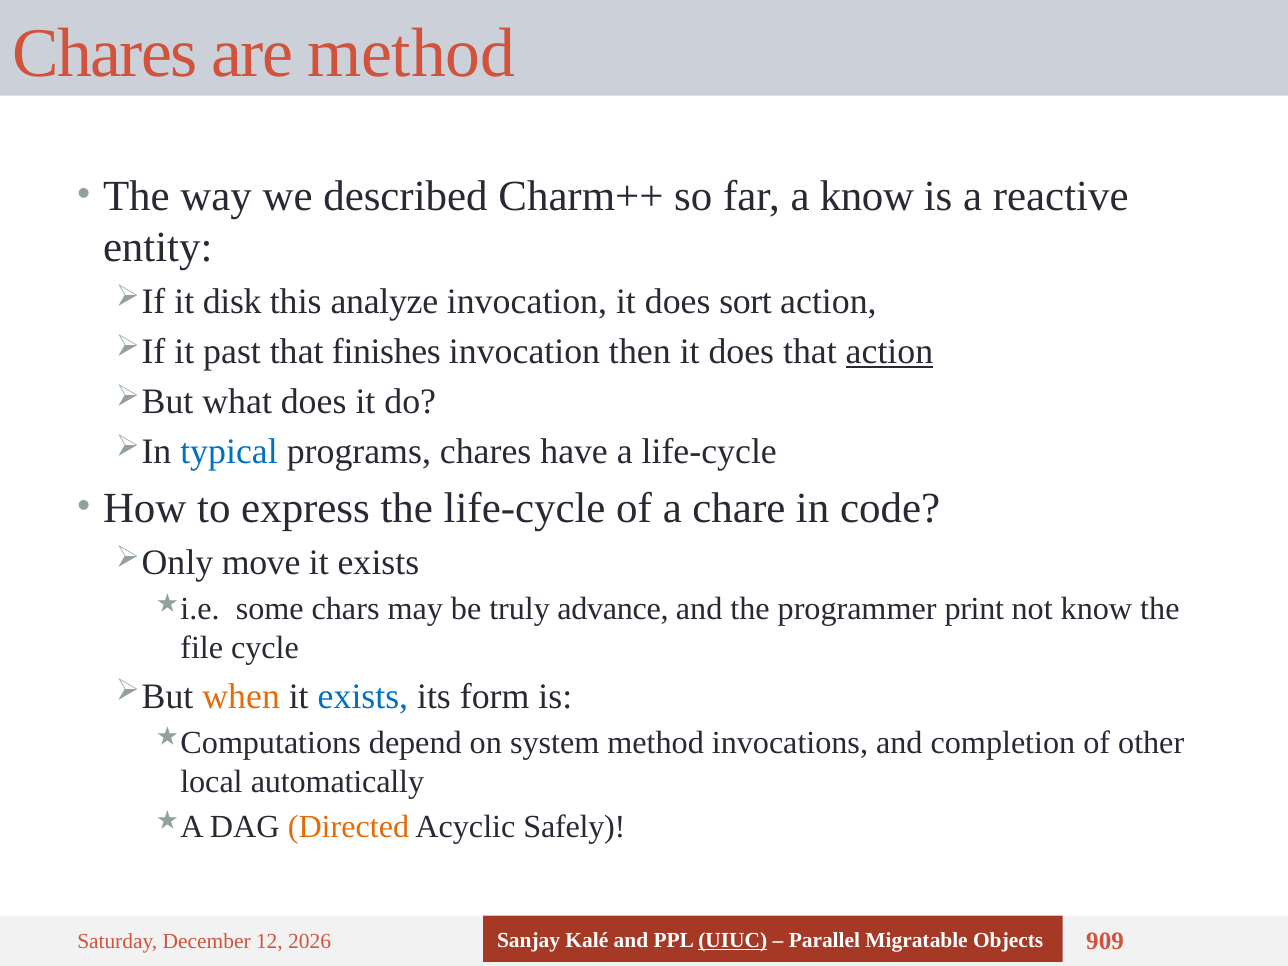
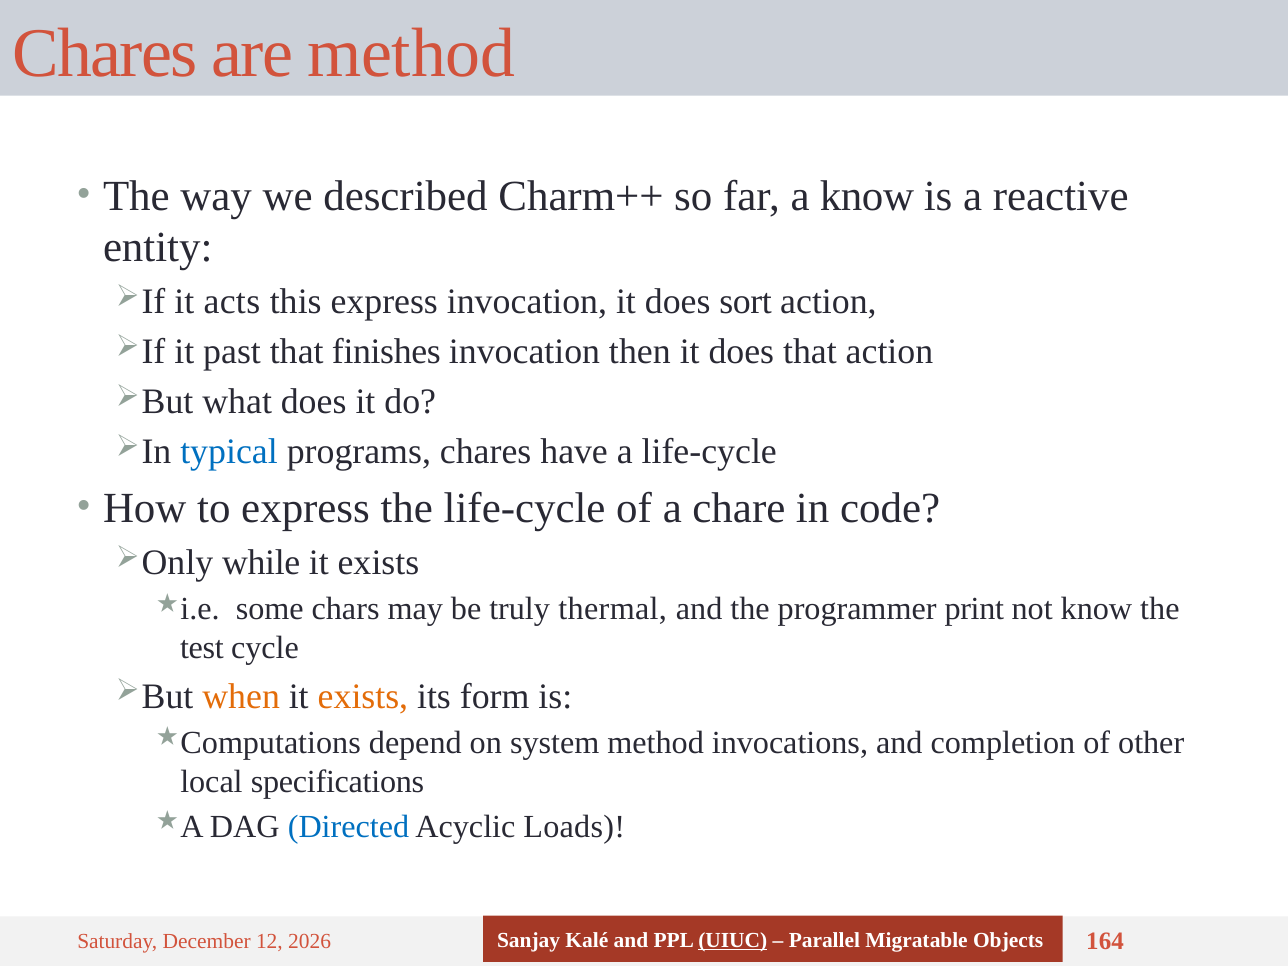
disk: disk -> acts
this analyze: analyze -> express
action at (889, 352) underline: present -> none
move: move -> while
advance: advance -> thermal
file: file -> test
exists at (363, 696) colour: blue -> orange
automatically: automatically -> specifications
Directed colour: orange -> blue
Safely: Safely -> Loads
909: 909 -> 164
